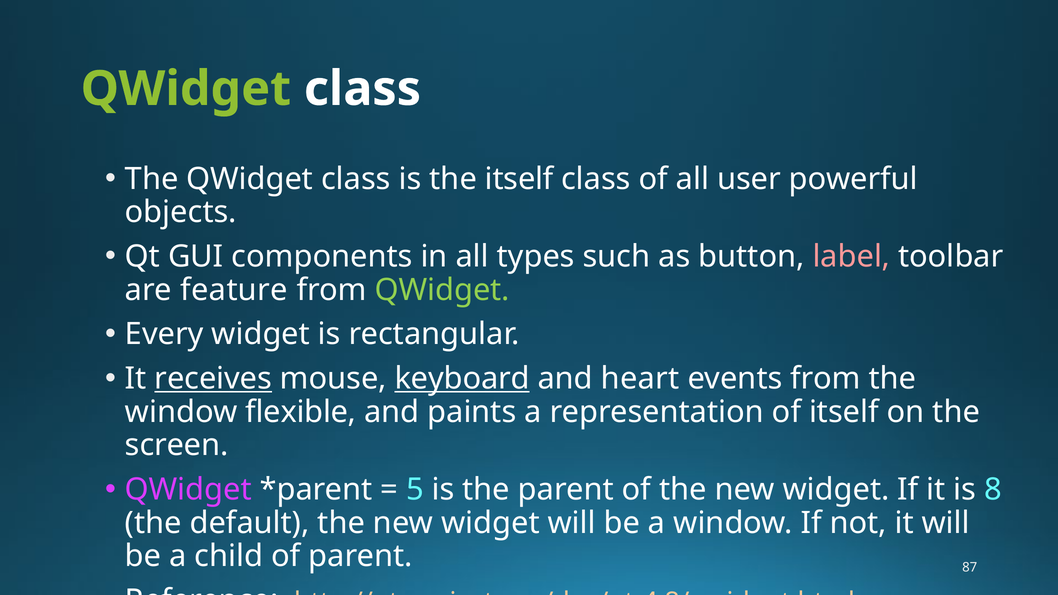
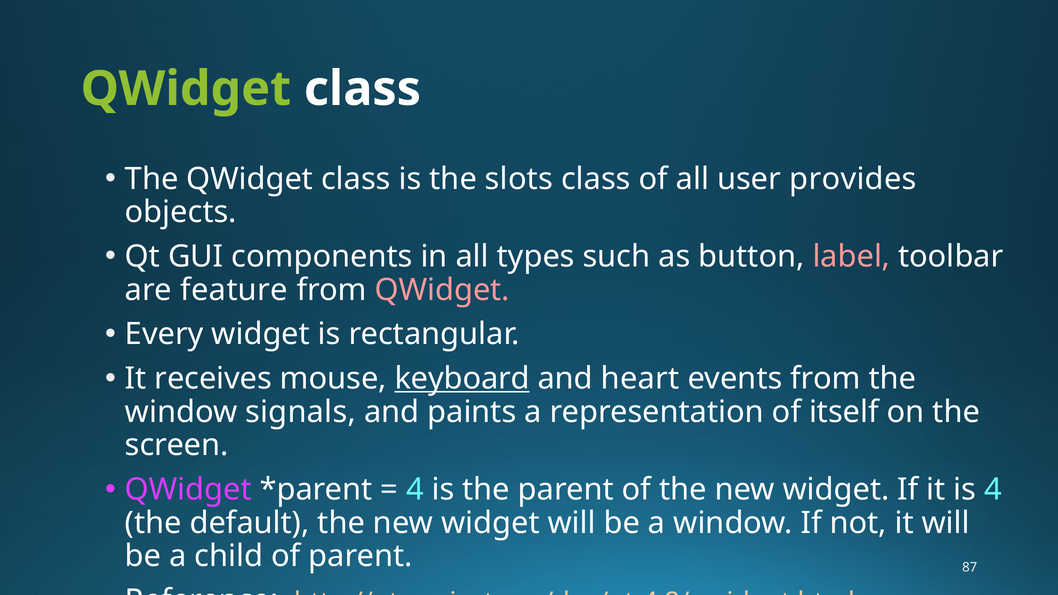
the itself: itself -> slots
powerful: powerful -> provides
QWidget at (442, 290) colour: light green -> pink
receives underline: present -> none
flexible: flexible -> signals
5 at (415, 490): 5 -> 4
is 8: 8 -> 4
